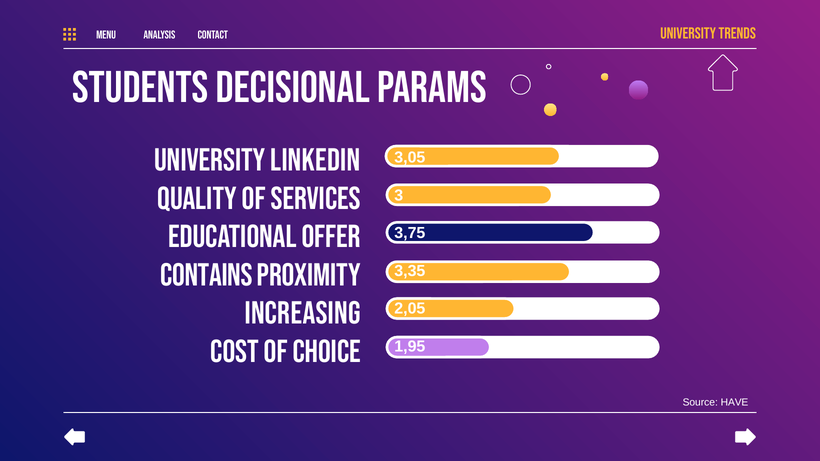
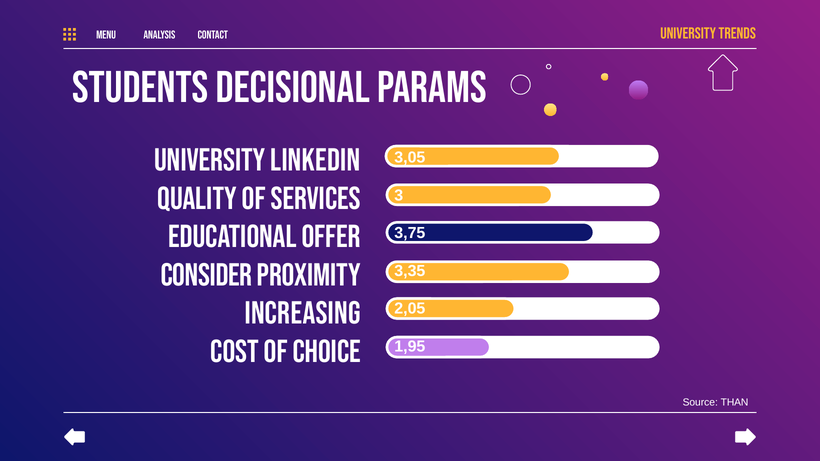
contains: contains -> consider
HAVE: HAVE -> THAN
